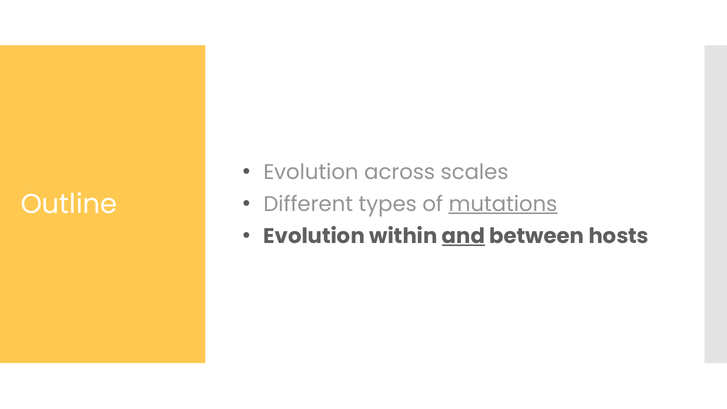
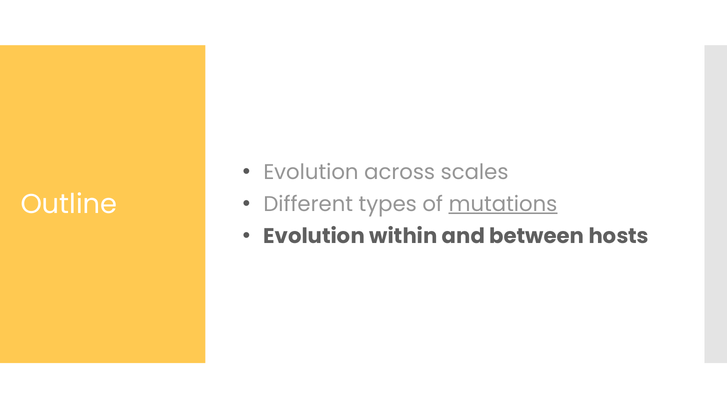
and underline: present -> none
